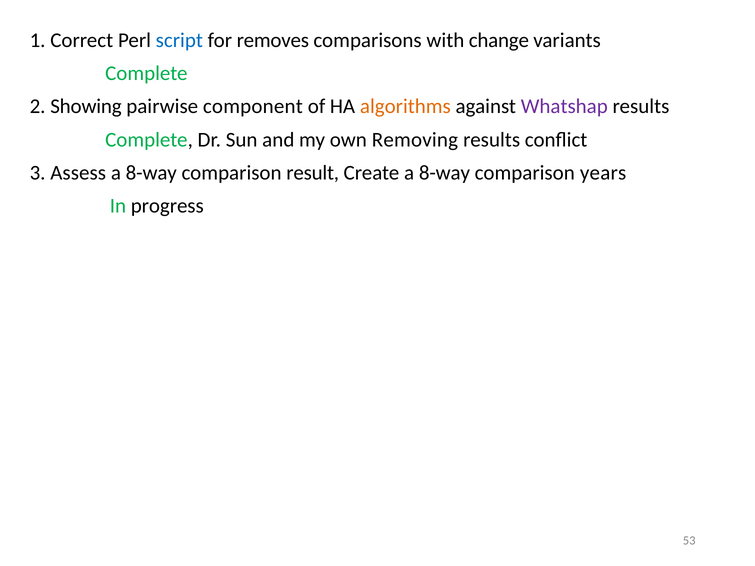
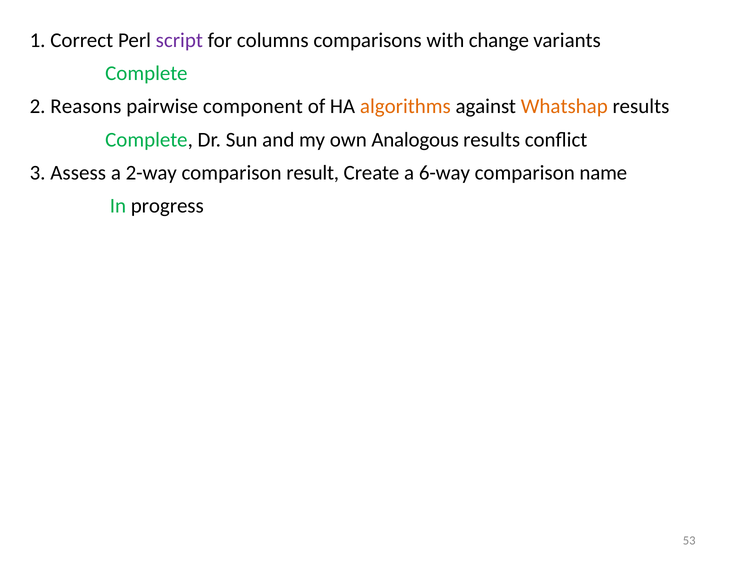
script colour: blue -> purple
removes: removes -> columns
Showing: Showing -> Reasons
Whatshap colour: purple -> orange
Removing: Removing -> Analogous
8-way at (151, 173): 8-way -> 2-way
Create a 8-way: 8-way -> 6-way
years: years -> name
